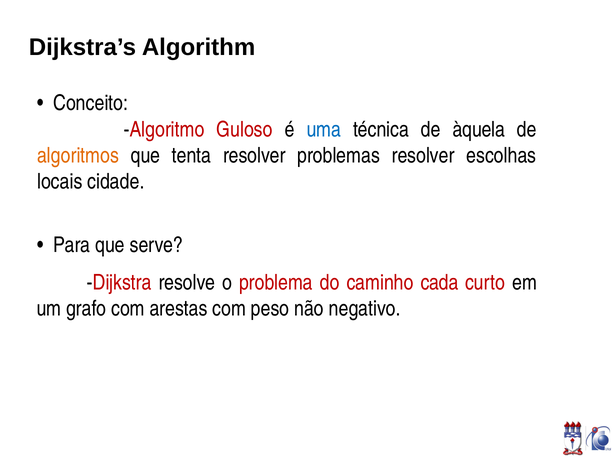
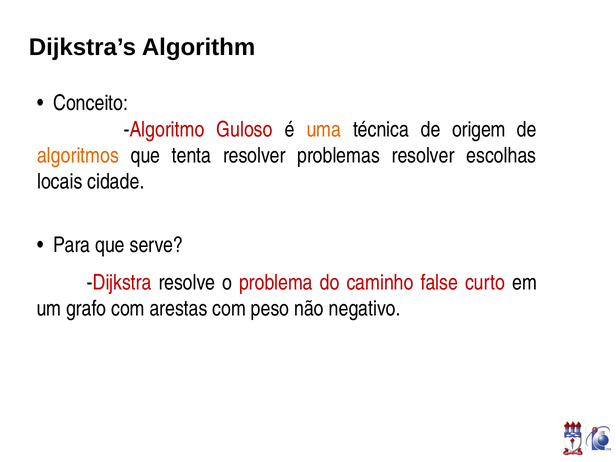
uma colour: blue -> orange
àquela: àquela -> origem
cada: cada -> false
